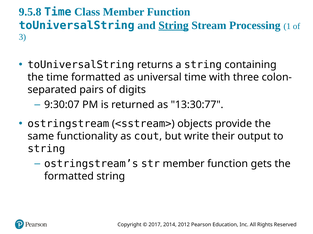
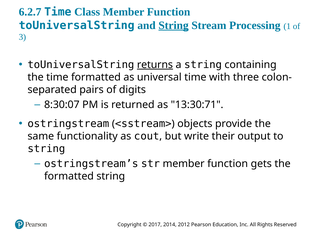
9.5.8: 9.5.8 -> 6.2.7
returns underline: none -> present
9:30:07: 9:30:07 -> 8:30:07
13:30:77: 13:30:77 -> 13:30:71
